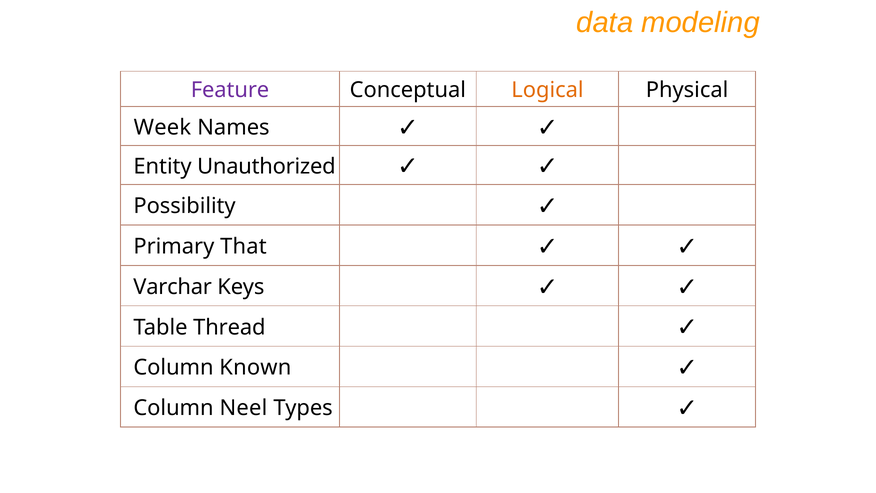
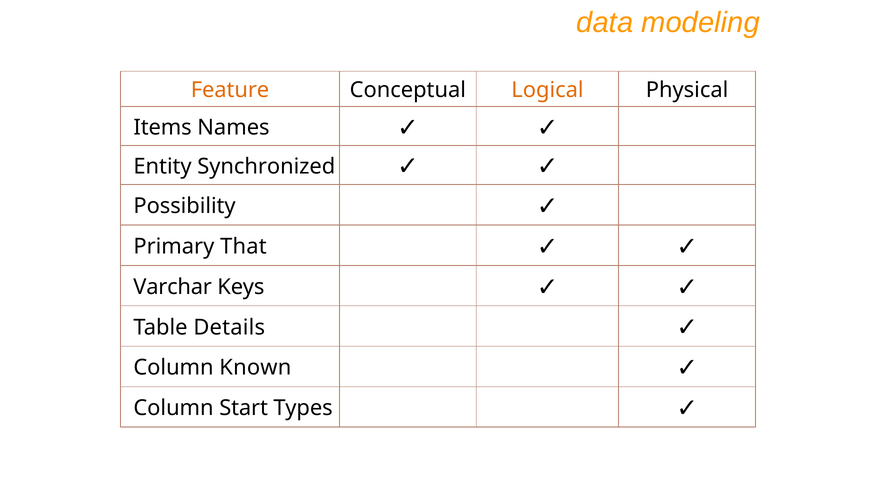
Feature colour: purple -> orange
Week: Week -> Items
Unauthorized: Unauthorized -> Synchronized
Thread: Thread -> Details
Neel: Neel -> Start
